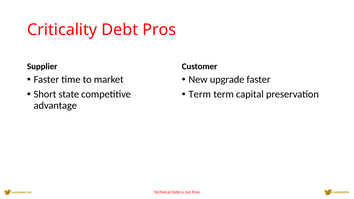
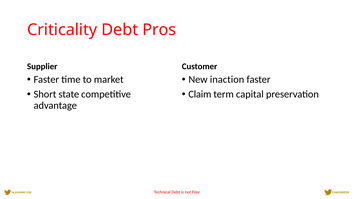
upgrade: upgrade -> inaction
Term at (200, 94): Term -> Claim
